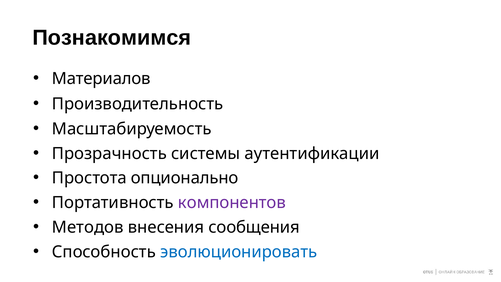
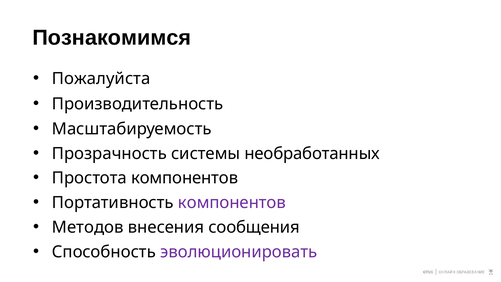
Материалов: Материалов -> Пожалуйста
аутентификации: аутентификации -> необработанных
Простота опционально: опционально -> компонентов
эволюционировать colour: blue -> purple
